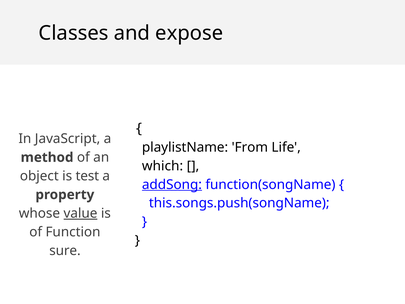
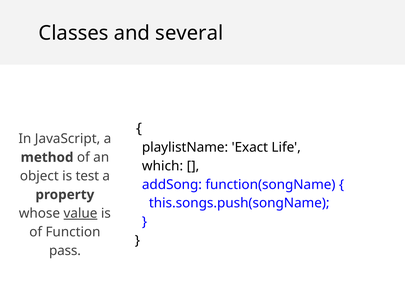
expose: expose -> several
From: From -> Exact
addSong underline: present -> none
sure: sure -> pass
